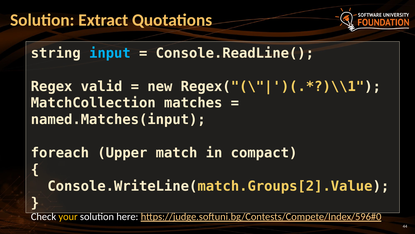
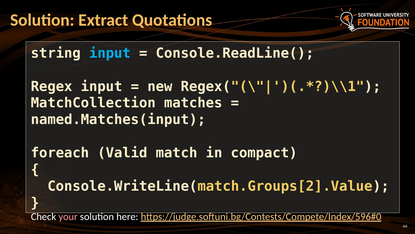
Regex valid: valid -> input
Upper: Upper -> Valid
your colour: yellow -> pink
